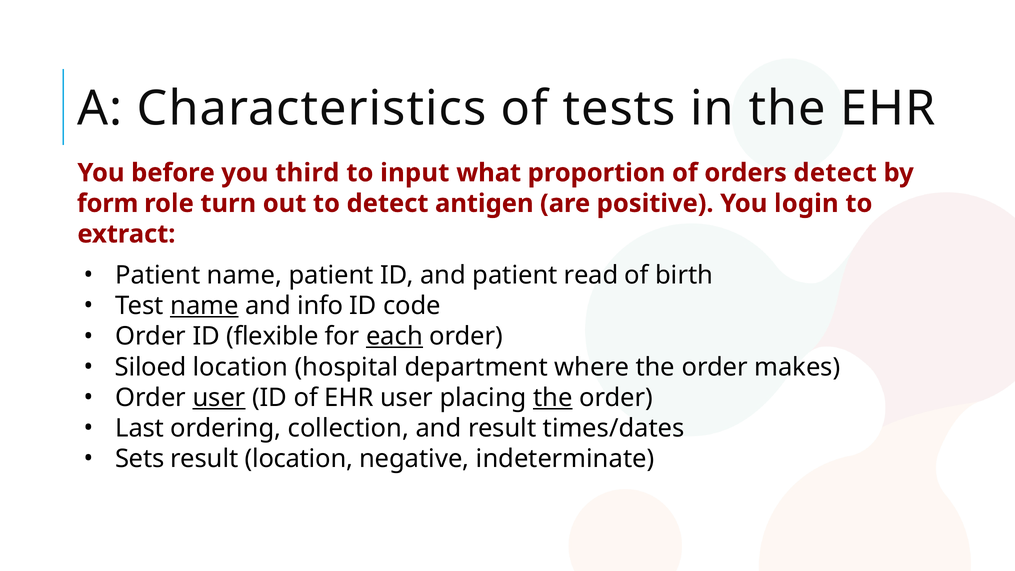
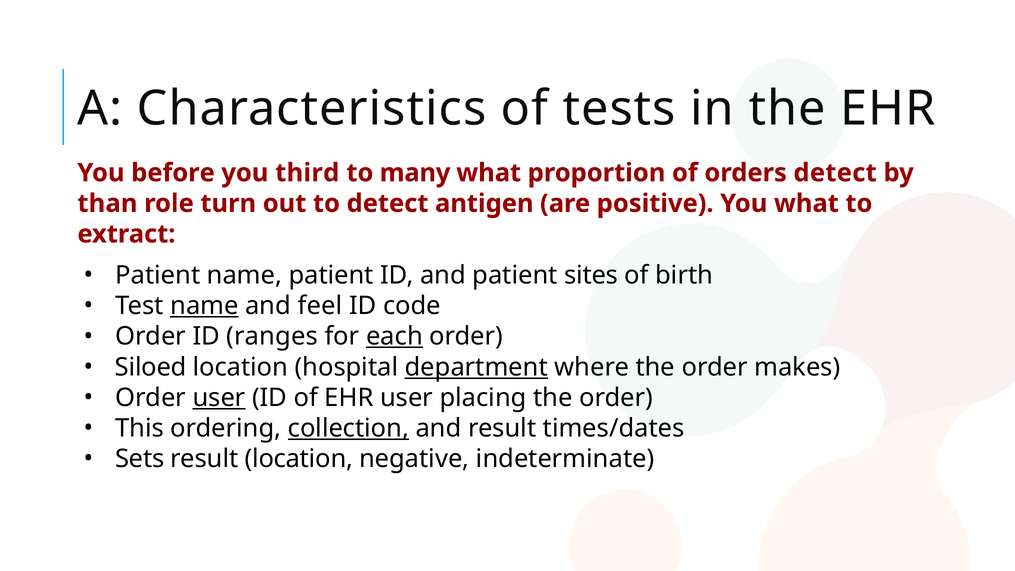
input: input -> many
form: form -> than
You login: login -> what
read: read -> sites
info: info -> feel
flexible: flexible -> ranges
department underline: none -> present
the at (553, 398) underline: present -> none
Last: Last -> This
collection underline: none -> present
